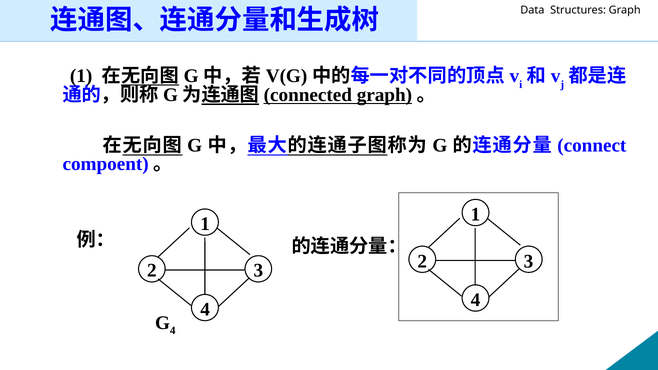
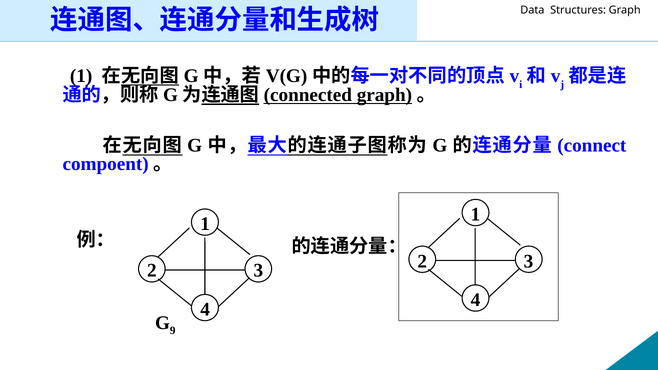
4 at (173, 331): 4 -> 9
